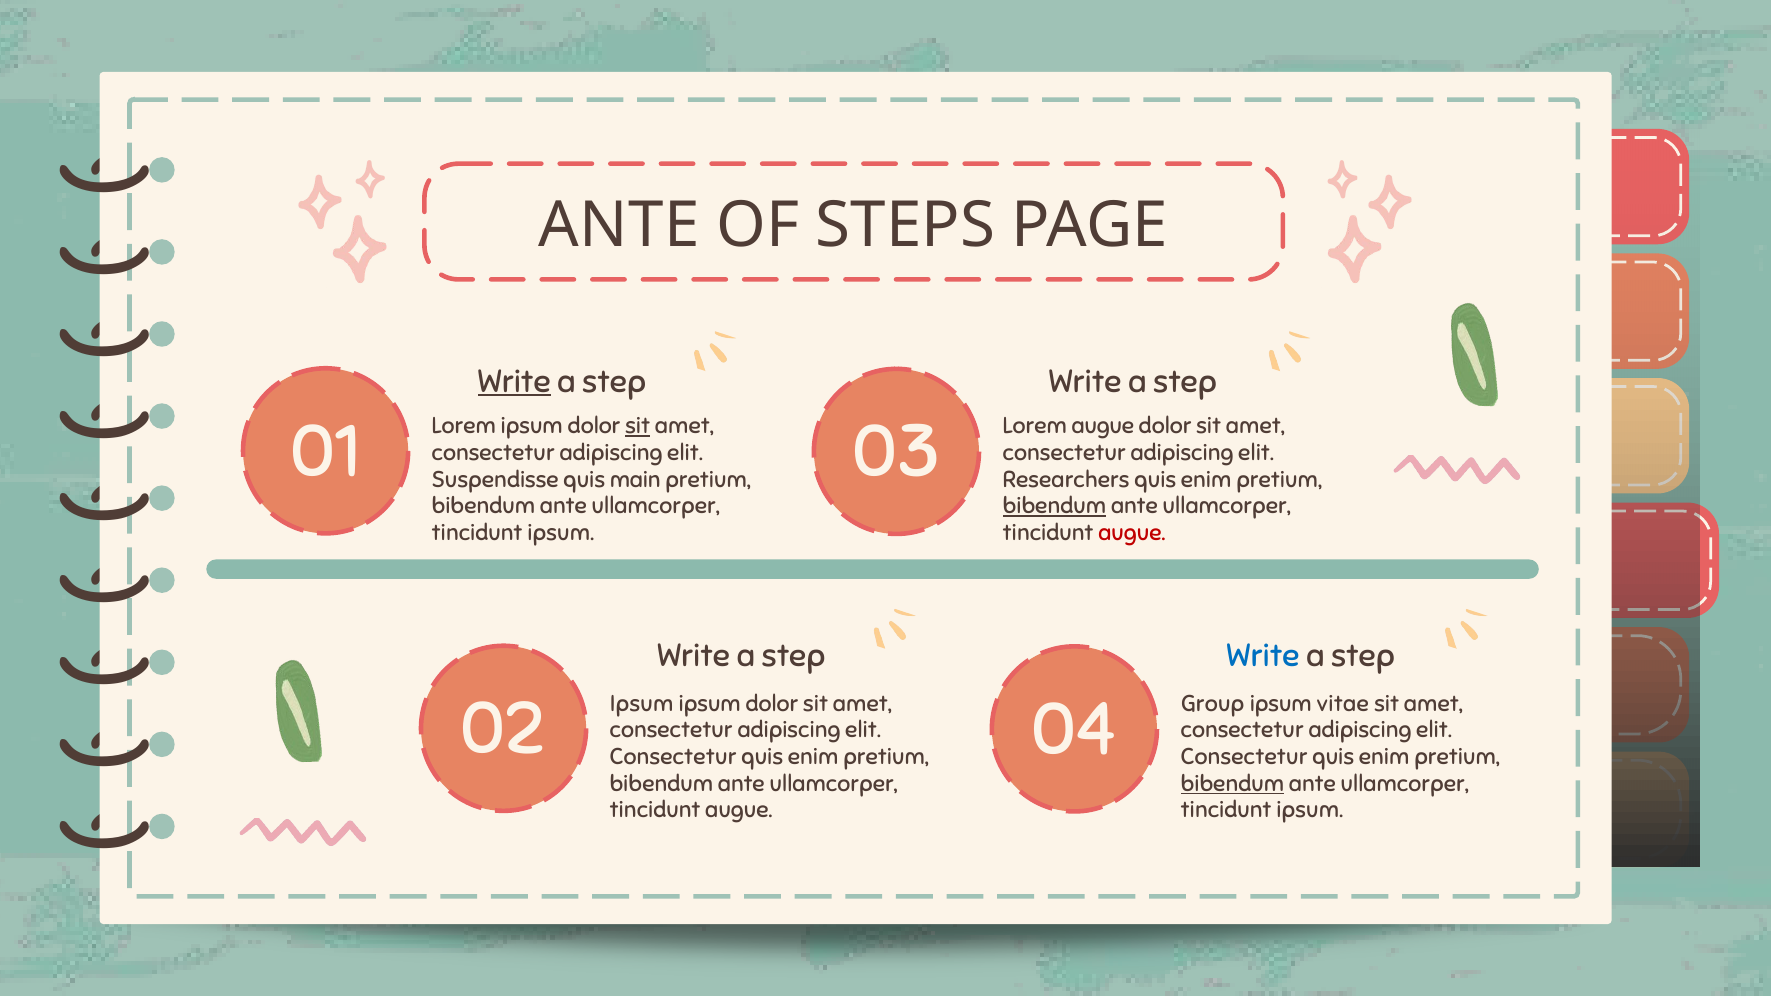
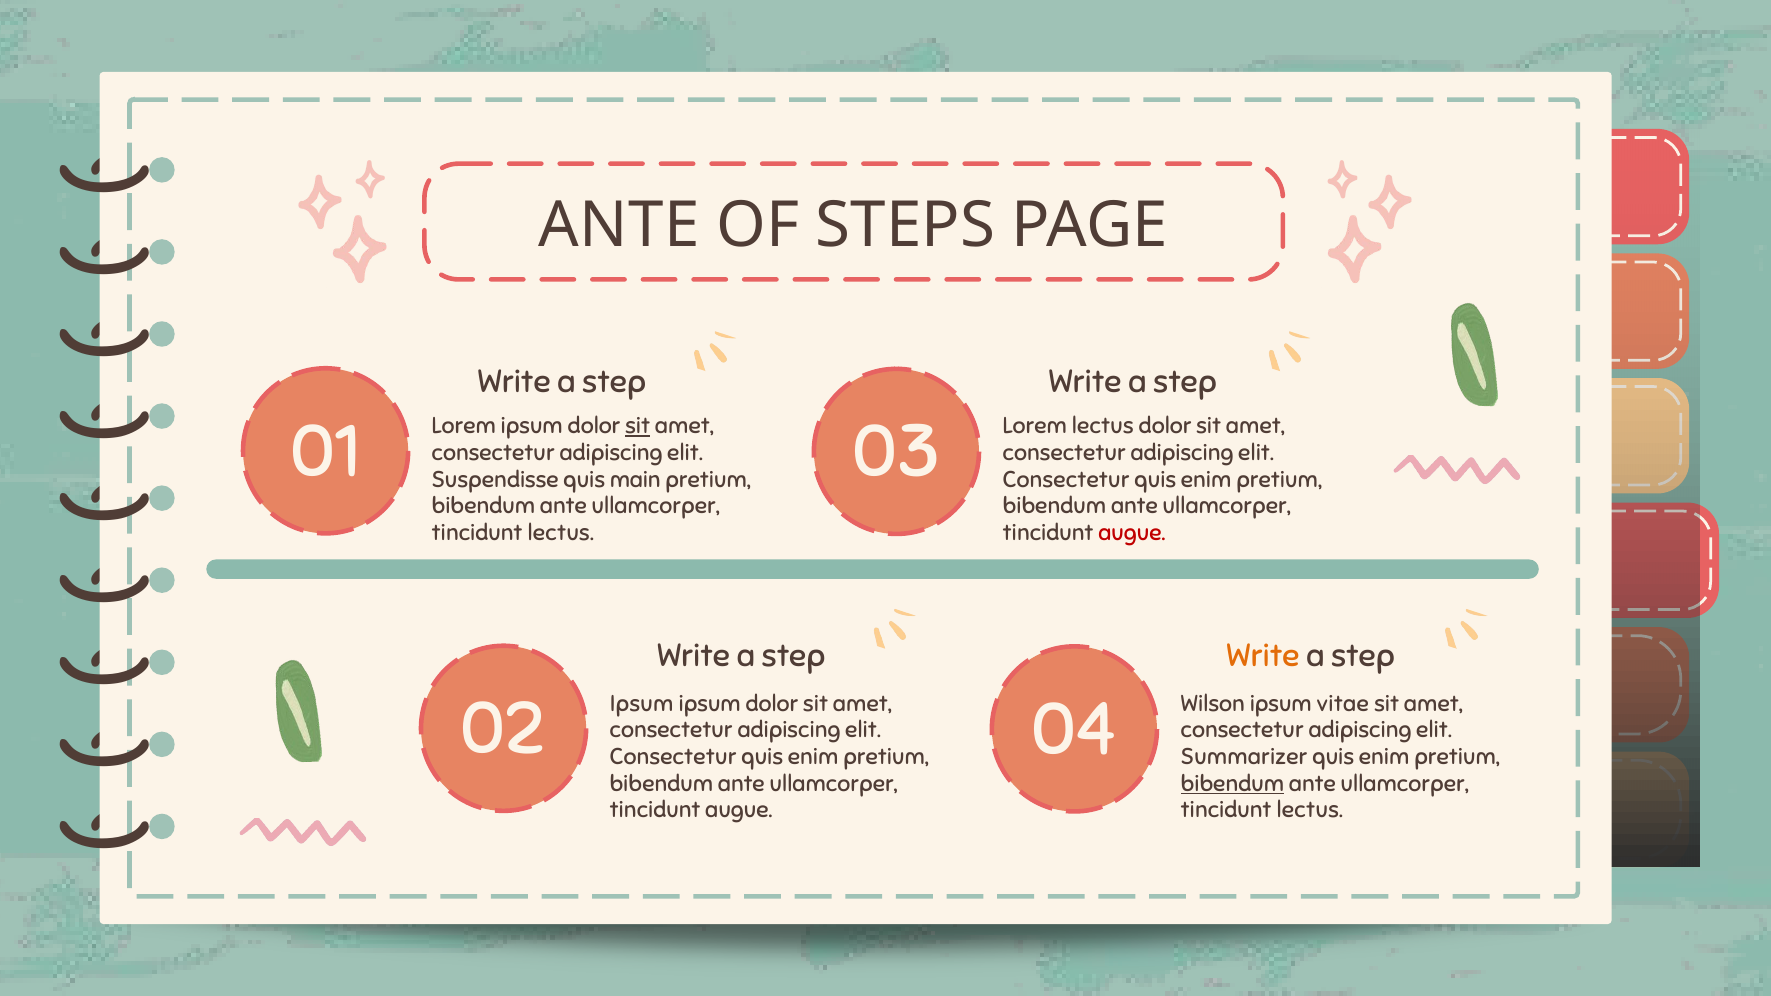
Write at (514, 382) underline: present -> none
Lorem augue: augue -> lectus
Researchers at (1066, 480): Researchers -> Consectetur
bibendum at (1054, 506) underline: present -> none
ipsum at (561, 533): ipsum -> lectus
Write at (1263, 656) colour: blue -> orange
Group: Group -> Wilson
Consectetur at (1244, 757): Consectetur -> Summarizer
ipsum at (1310, 811): ipsum -> lectus
